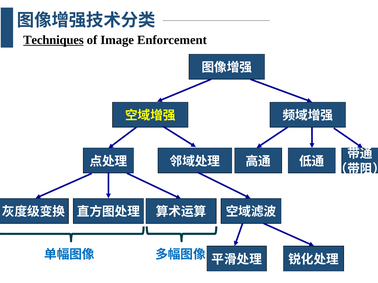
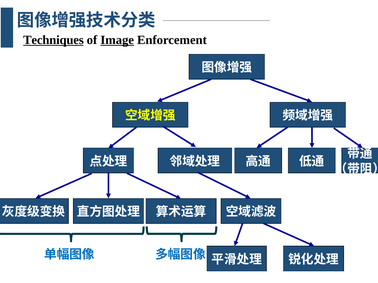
Image underline: none -> present
